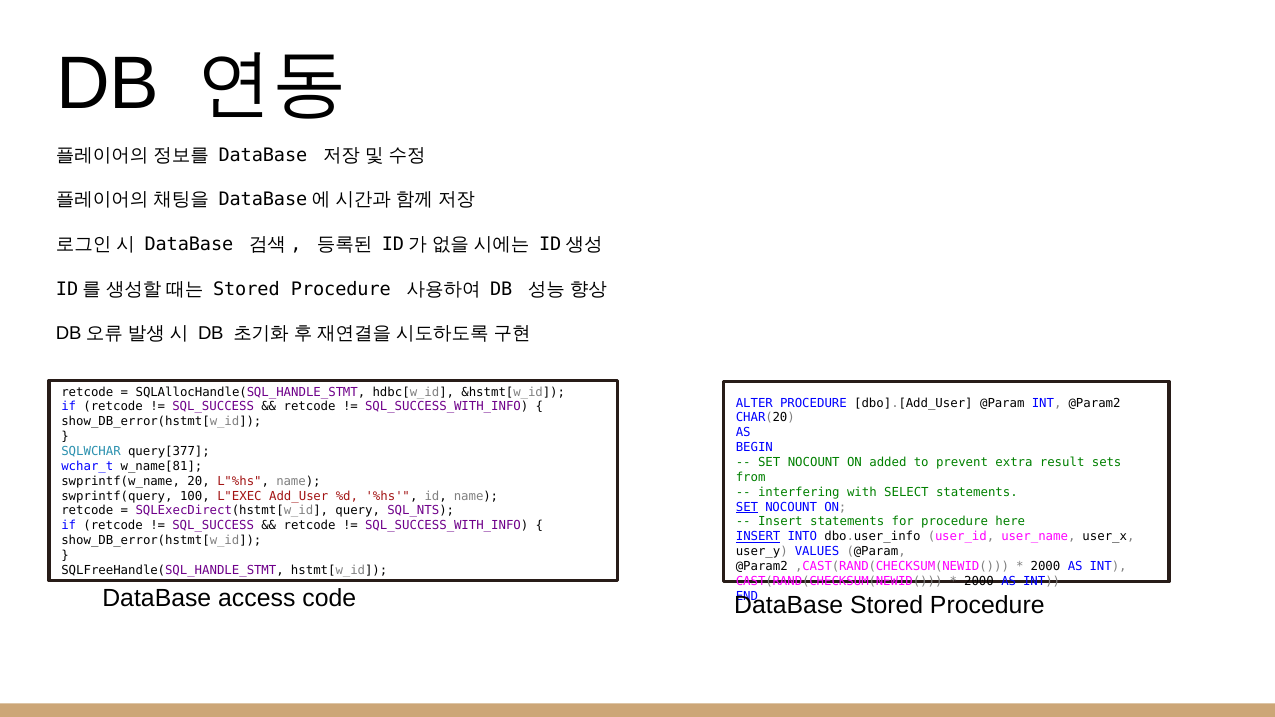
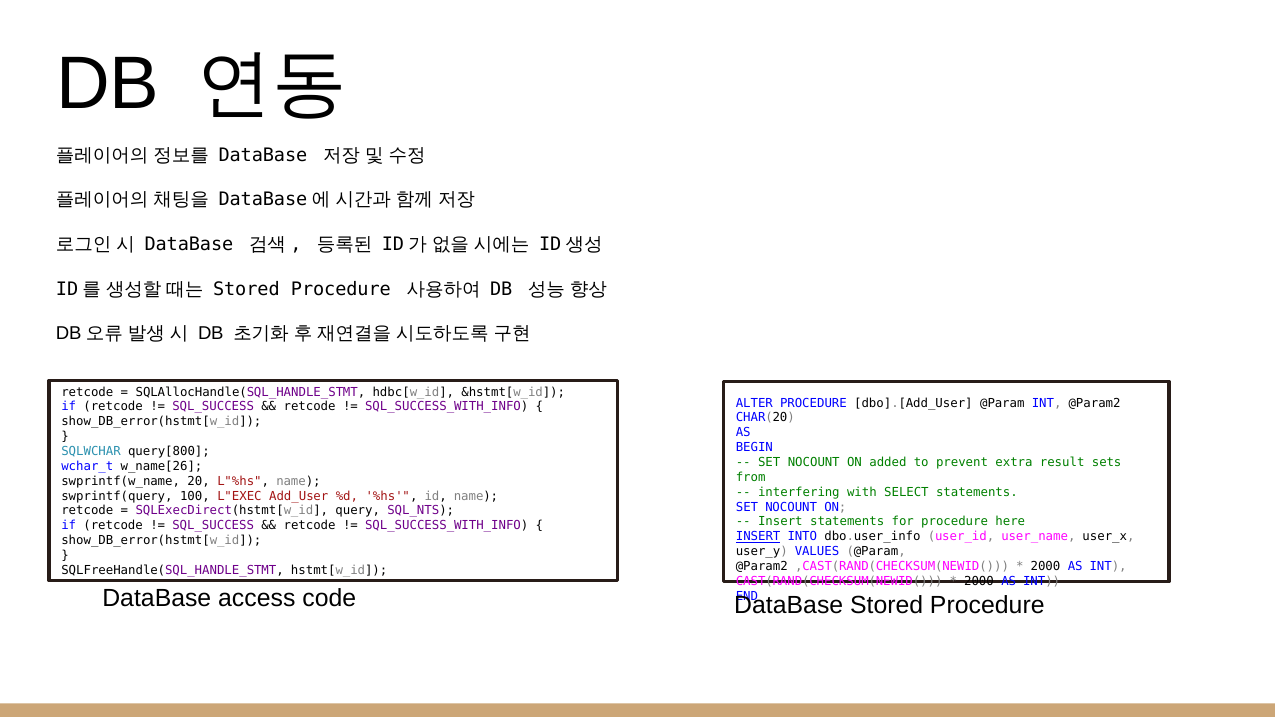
query[377: query[377 -> query[800
w_name[81: w_name[81 -> w_name[26
SET at (747, 507) underline: present -> none
